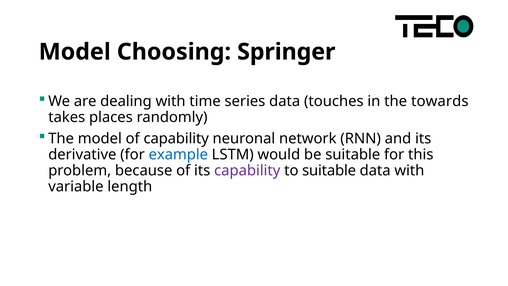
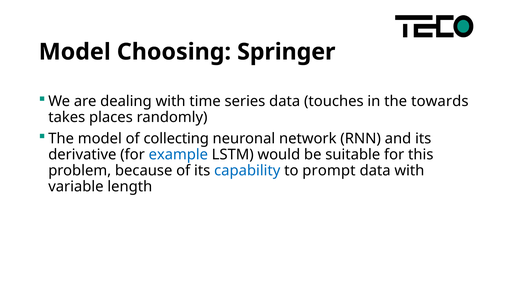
of capability: capability -> collecting
capability at (247, 171) colour: purple -> blue
to suitable: suitable -> prompt
